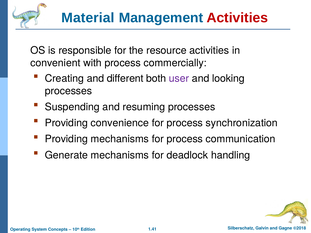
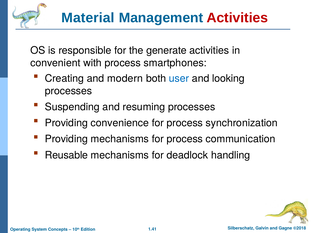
resource: resource -> generate
commercially: commercially -> smartphones
different: different -> modern
user colour: purple -> blue
Generate: Generate -> Reusable
